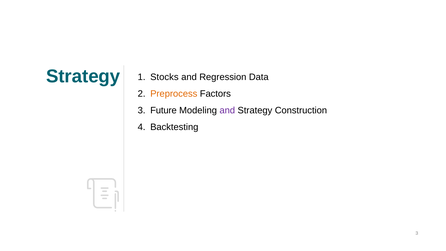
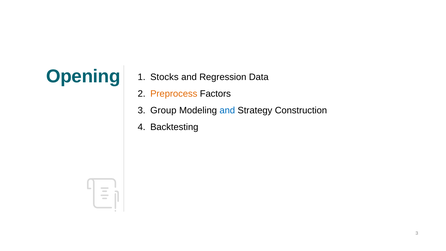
Strategy at (83, 76): Strategy -> Opening
Future: Future -> Group
and at (227, 110) colour: purple -> blue
